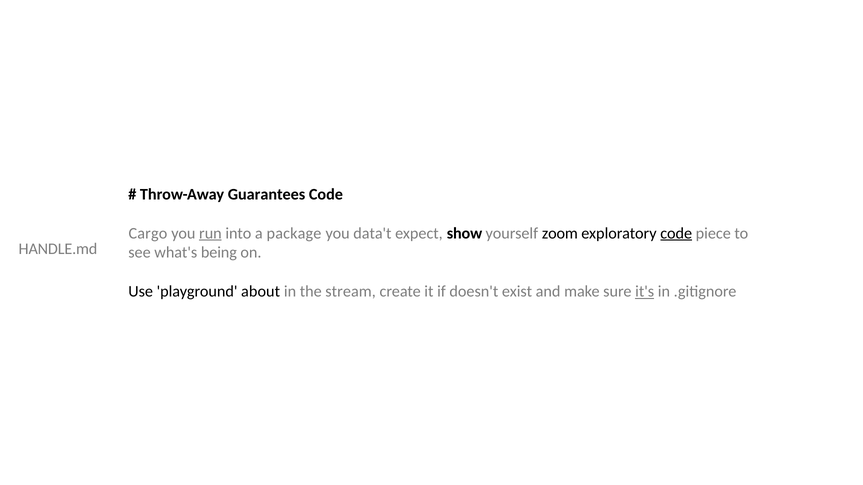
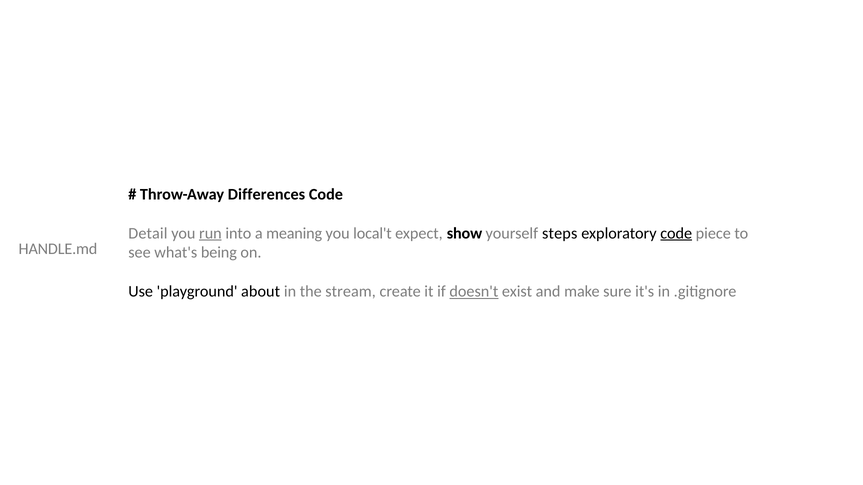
Guarantees: Guarantees -> Differences
Cargo: Cargo -> Detail
package: package -> meaning
data't: data't -> local't
zoom: zoom -> steps
doesn't underline: none -> present
it's underline: present -> none
